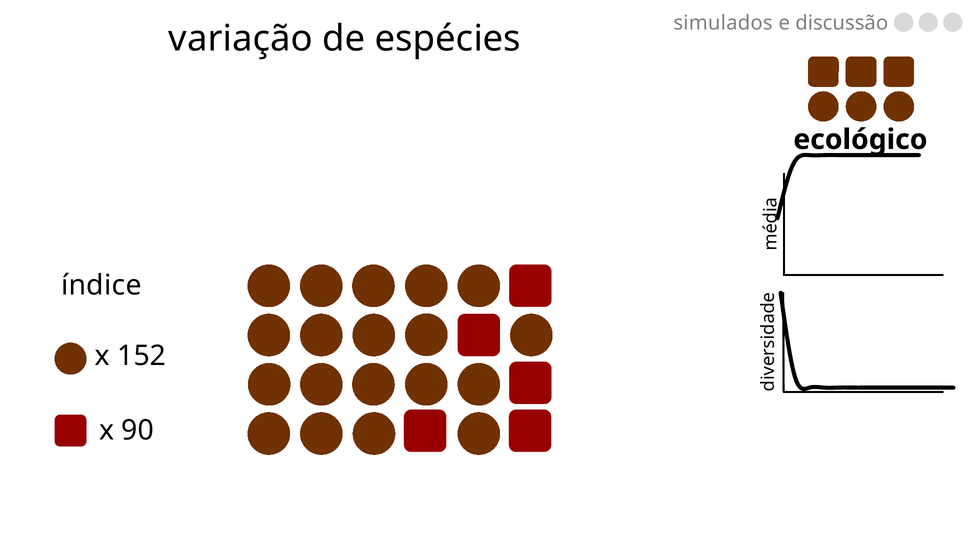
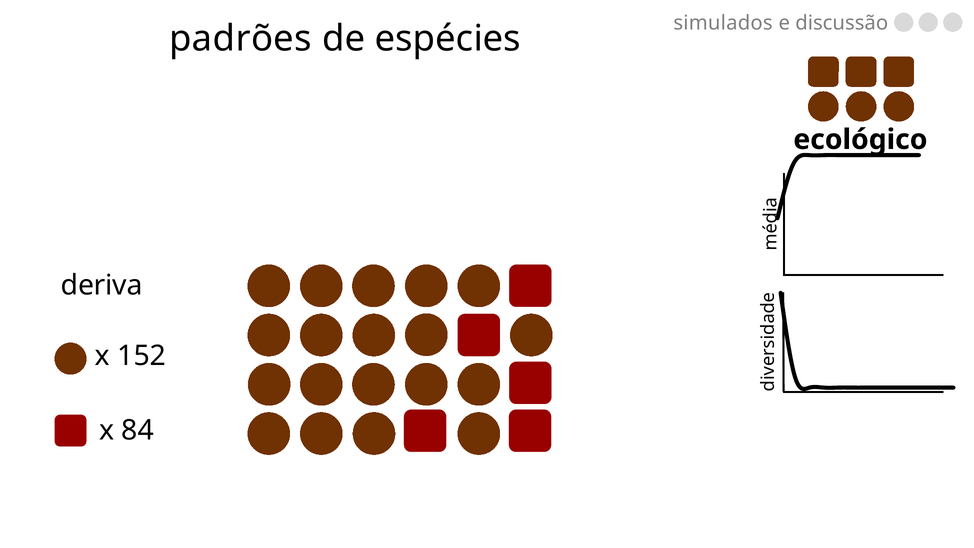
variação: variação -> padrões
índice: índice -> deriva
90: 90 -> 84
